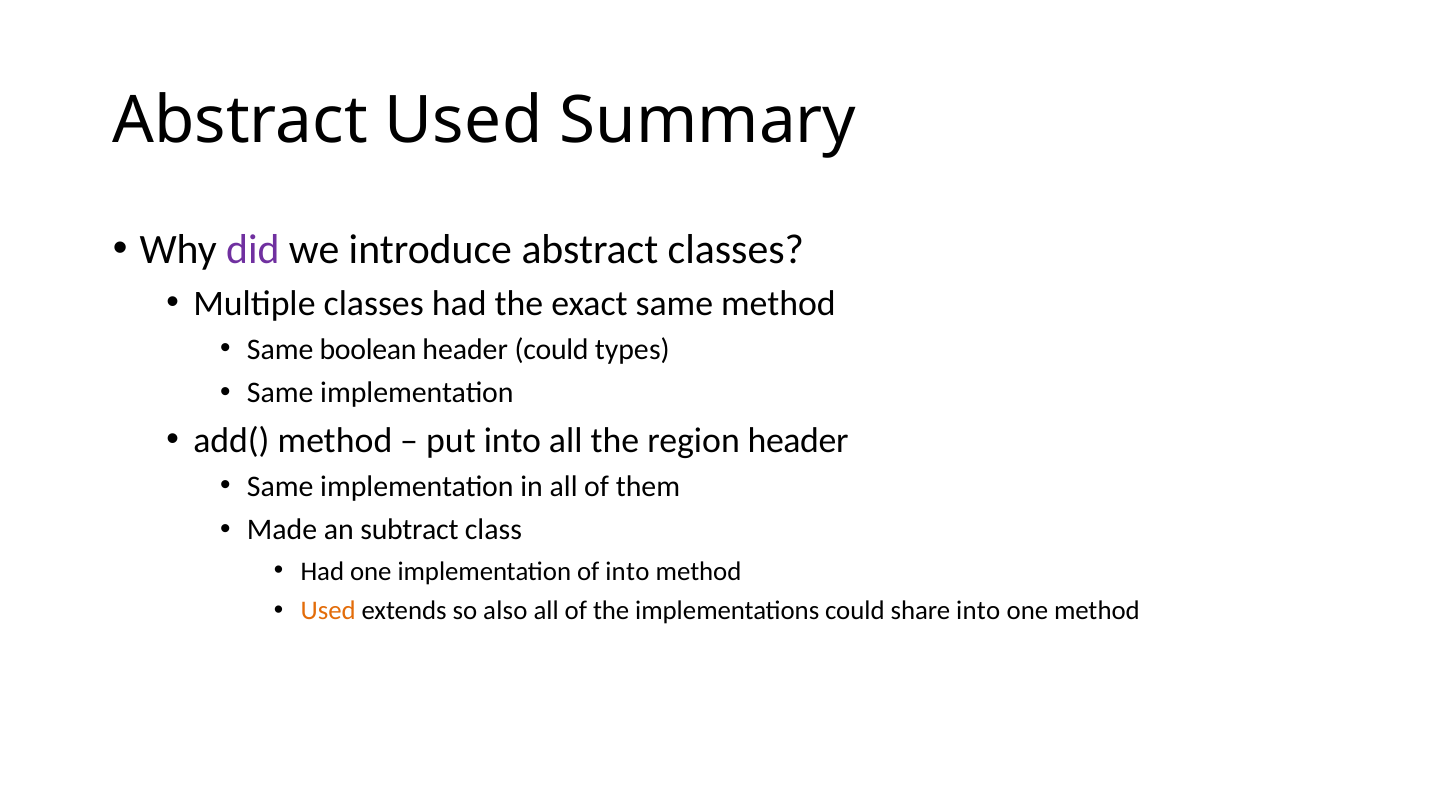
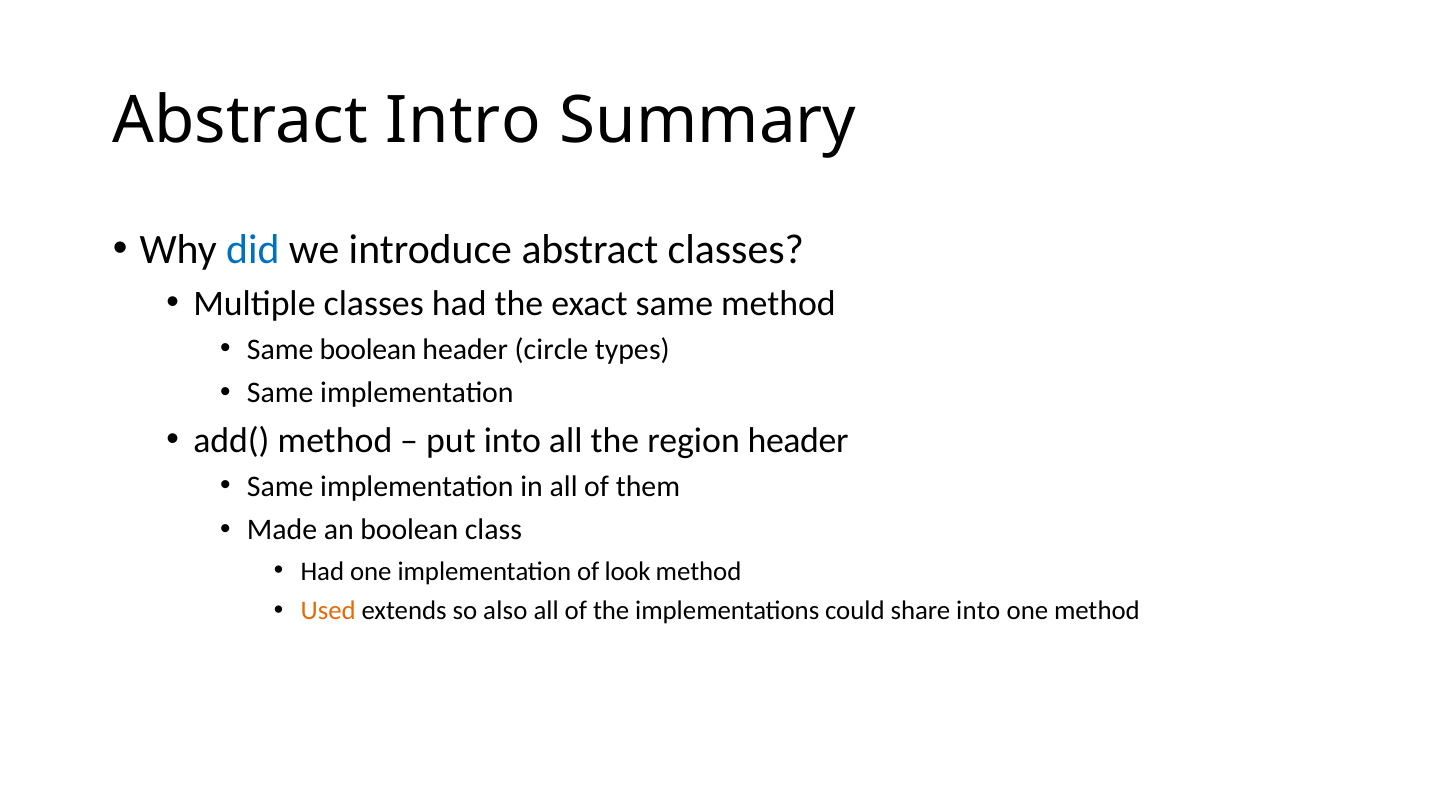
Abstract Used: Used -> Intro
did colour: purple -> blue
header could: could -> circle
an subtract: subtract -> boolean
of into: into -> look
